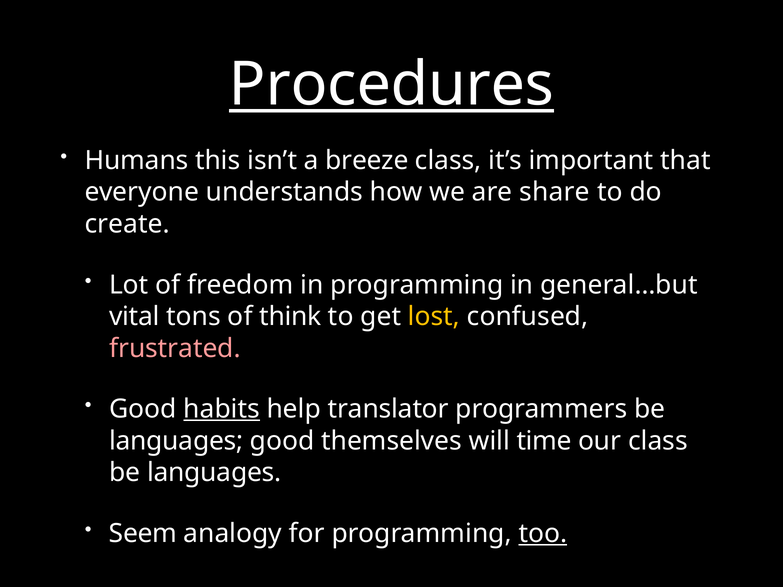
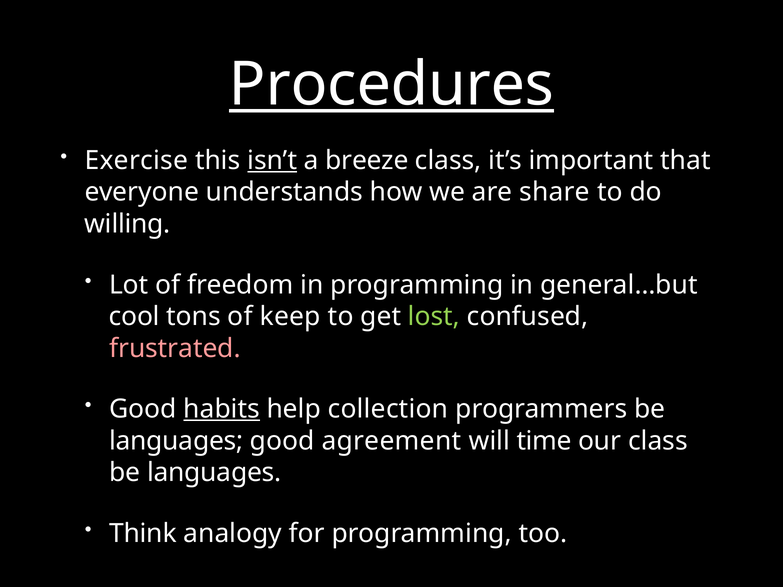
Humans: Humans -> Exercise
isn’t underline: none -> present
create: create -> willing
vital: vital -> cool
think: think -> keep
lost colour: yellow -> light green
translator: translator -> collection
themselves: themselves -> agreement
Seem: Seem -> Think
too underline: present -> none
